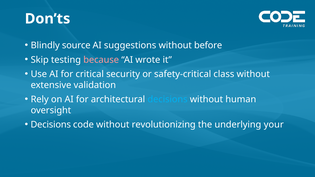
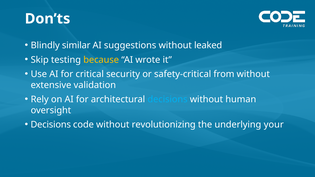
source: source -> similar
before: before -> leaked
because colour: pink -> yellow
class: class -> from
